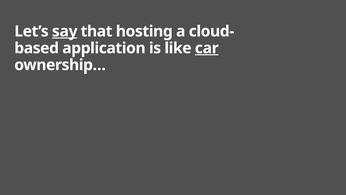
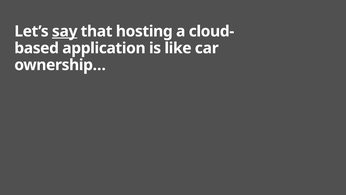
car underline: present -> none
